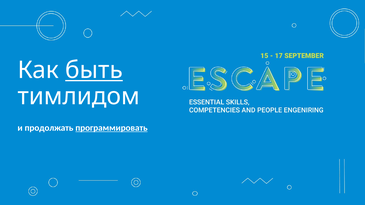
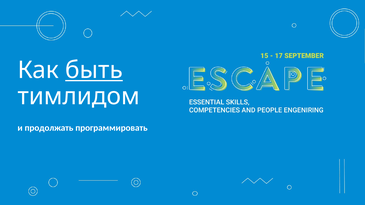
программировать underline: present -> none
